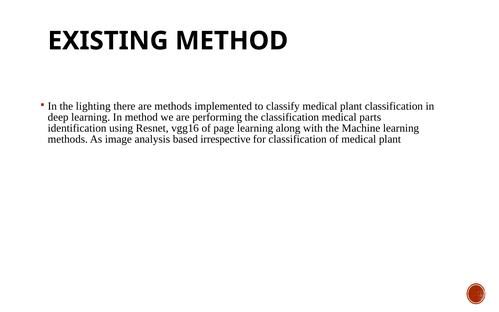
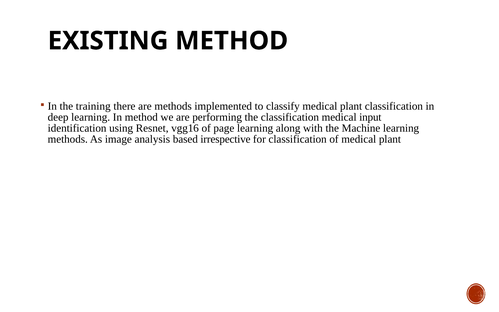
lighting: lighting -> training
parts: parts -> input
